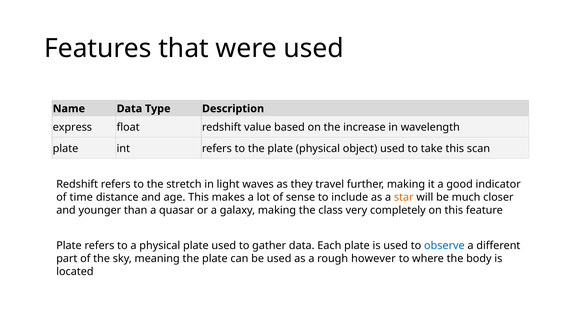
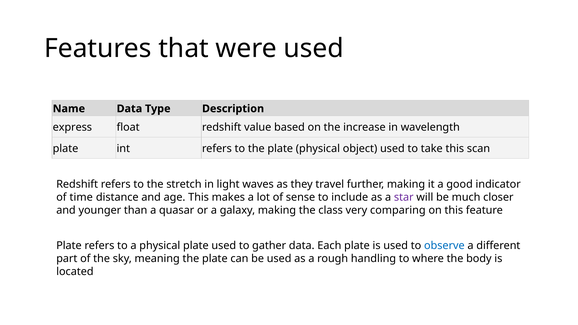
star colour: orange -> purple
completely: completely -> comparing
however: however -> handling
